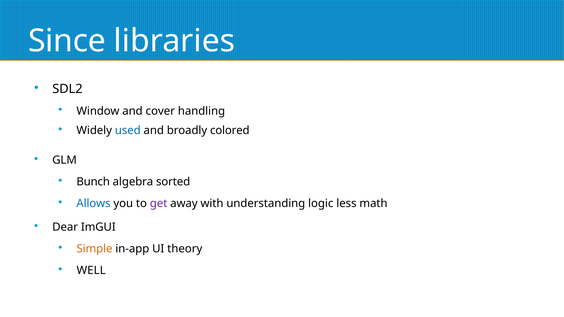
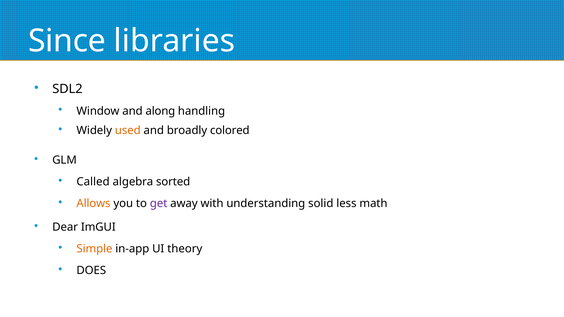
cover: cover -> along
used colour: blue -> orange
Bunch: Bunch -> Called
Allows colour: blue -> orange
logic: logic -> solid
WELL: WELL -> DOES
